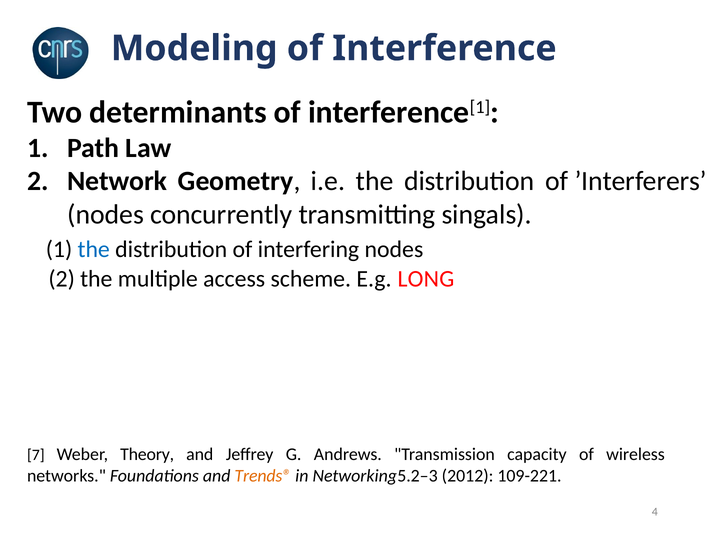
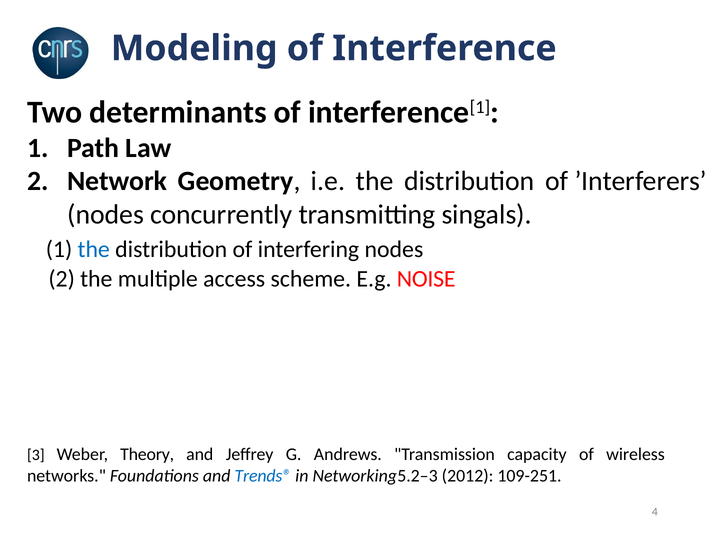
LONG: LONG -> NOISE
7: 7 -> 3
Trends® colour: orange -> blue
109-221: 109-221 -> 109-251
